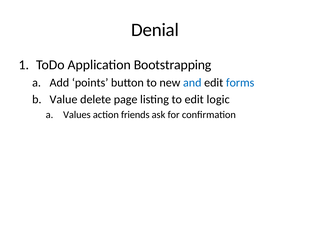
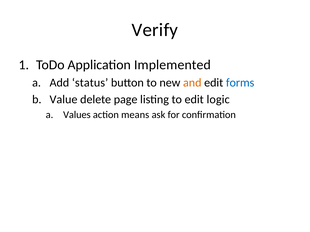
Denial: Denial -> Verify
Bootstrapping: Bootstrapping -> Implemented
points: points -> status
and colour: blue -> orange
friends: friends -> means
